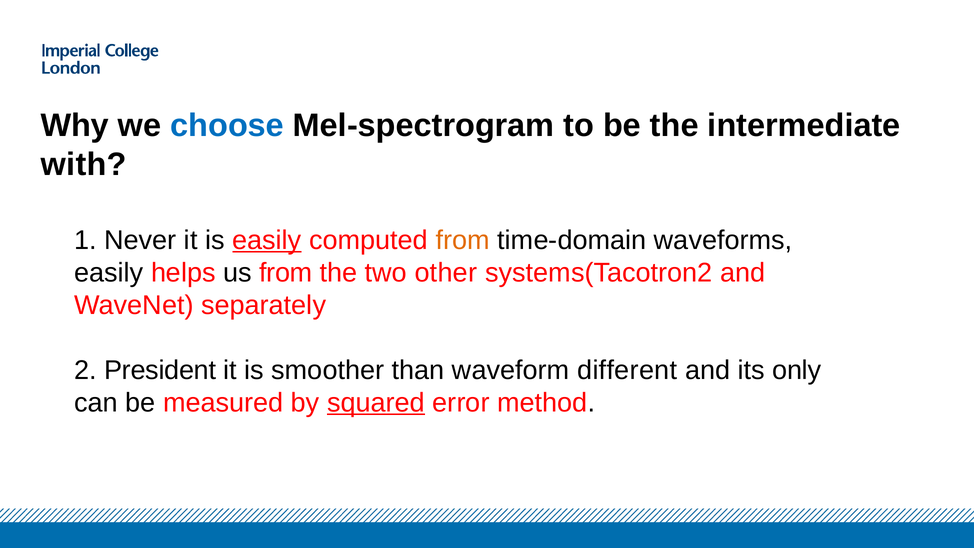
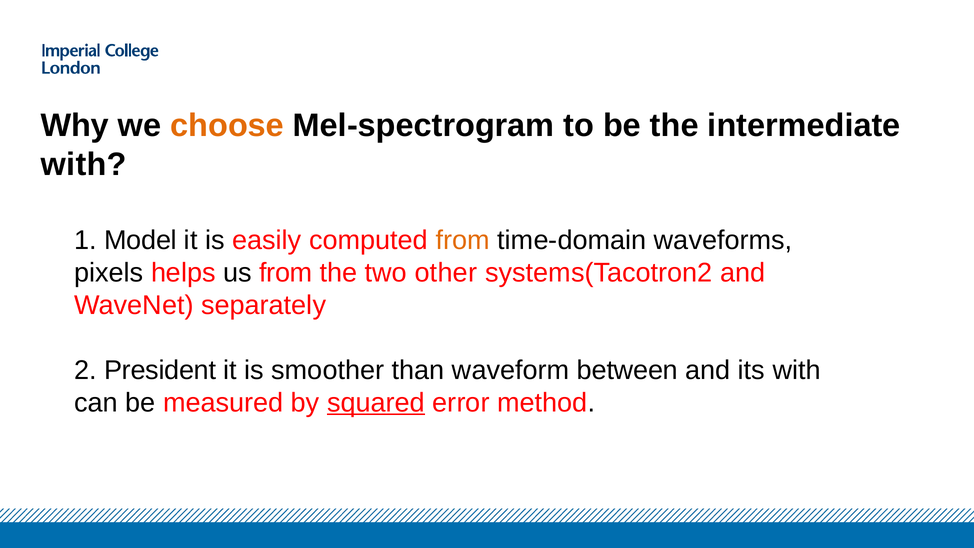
choose colour: blue -> orange
Never: Never -> Model
easily at (267, 240) underline: present -> none
easily at (109, 273): easily -> pixels
different: different -> between
its only: only -> with
